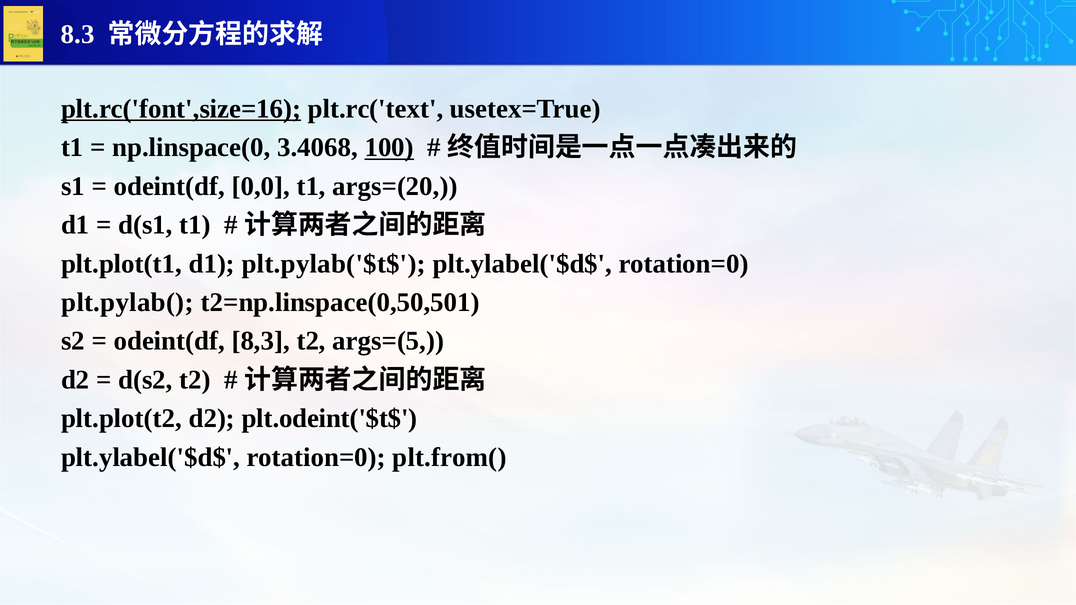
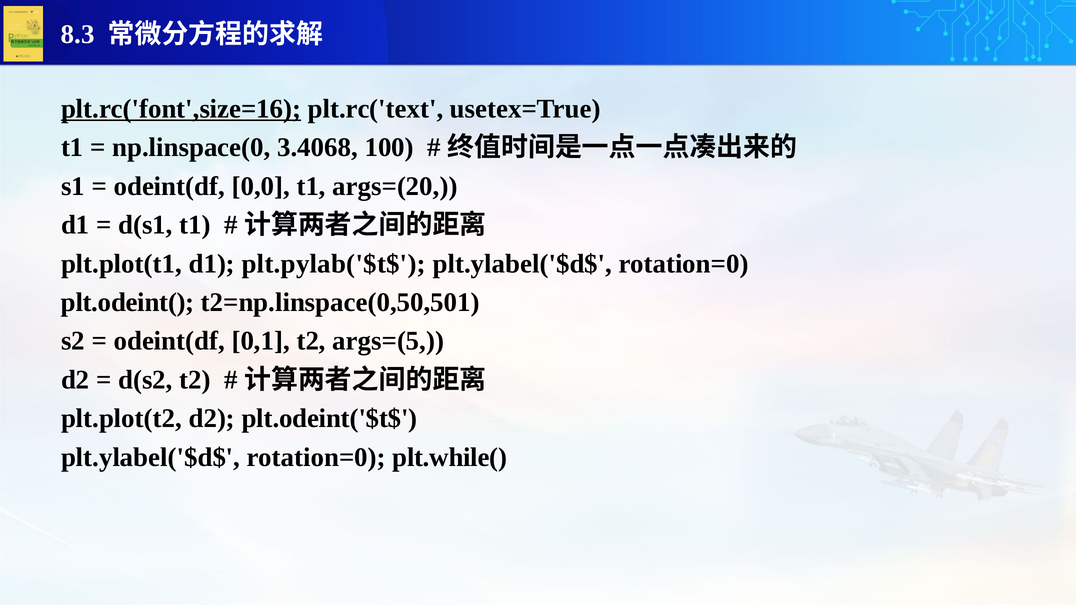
100 underline: present -> none
plt.pylab(: plt.pylab( -> plt.odeint(
8,3: 8,3 -> 0,1
plt.from(: plt.from( -> plt.while(
